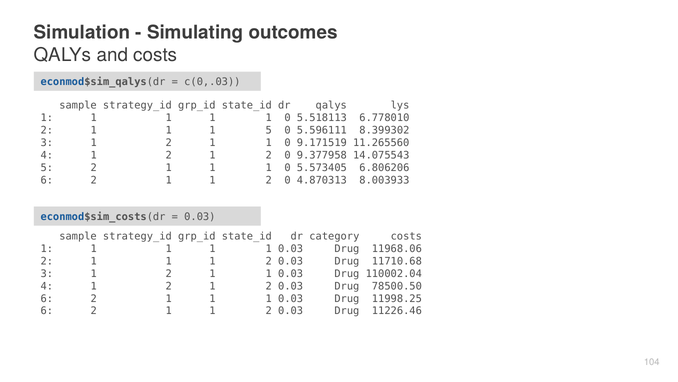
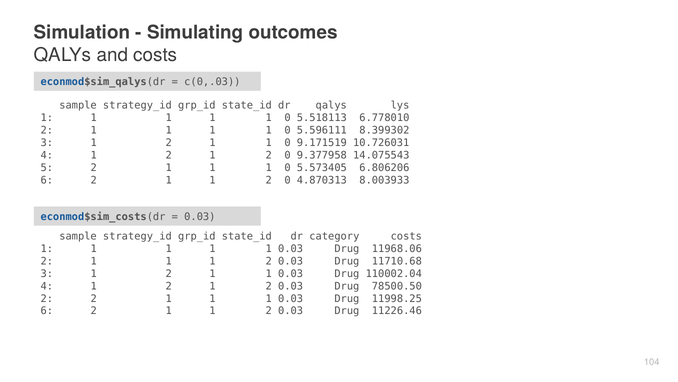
5 at (269, 130): 5 -> 1
11.265560: 11.265560 -> 10.726031
6 at (47, 298): 6 -> 2
